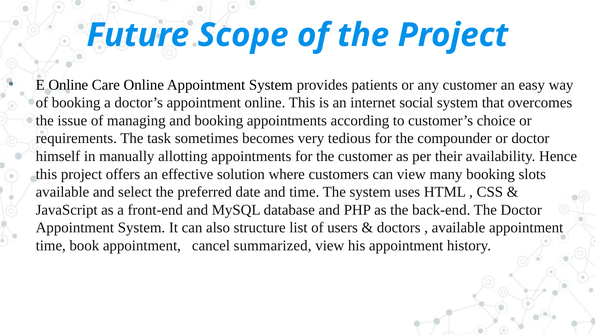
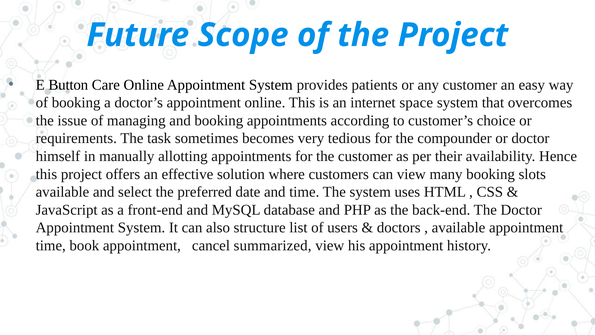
E Online: Online -> Button
social: social -> space
